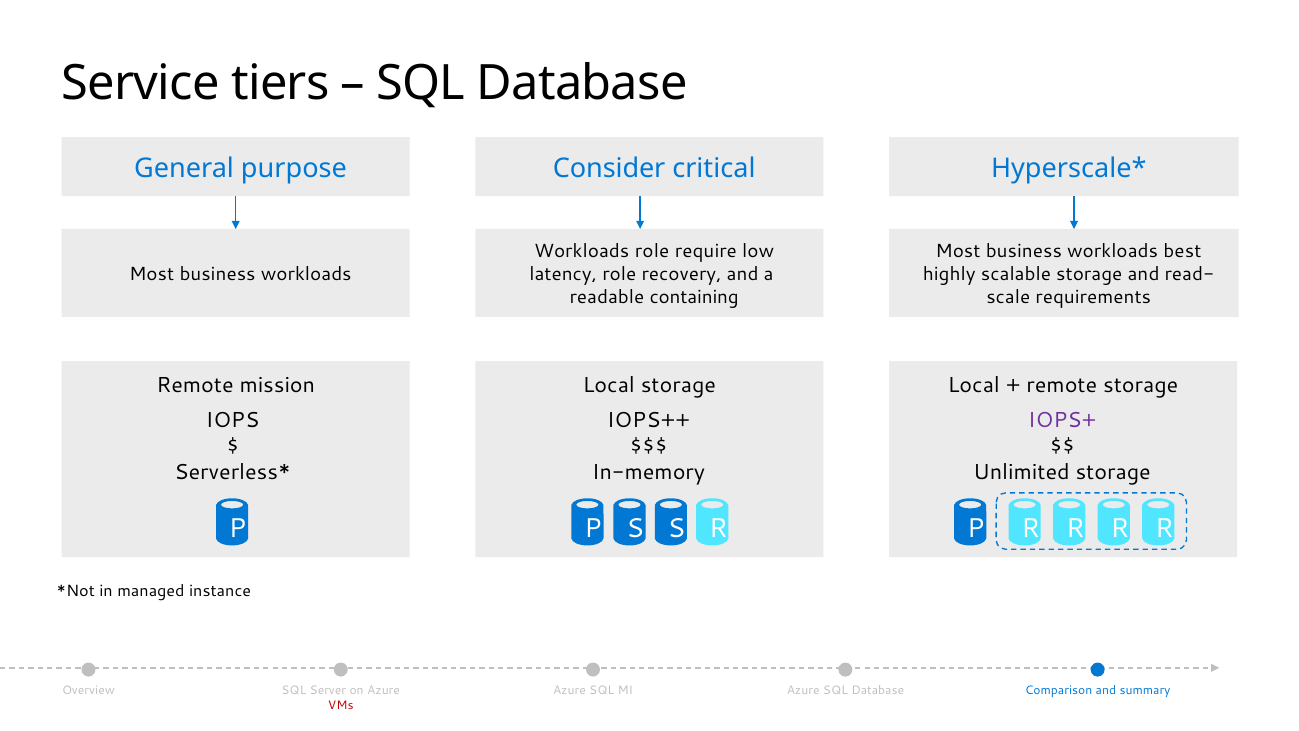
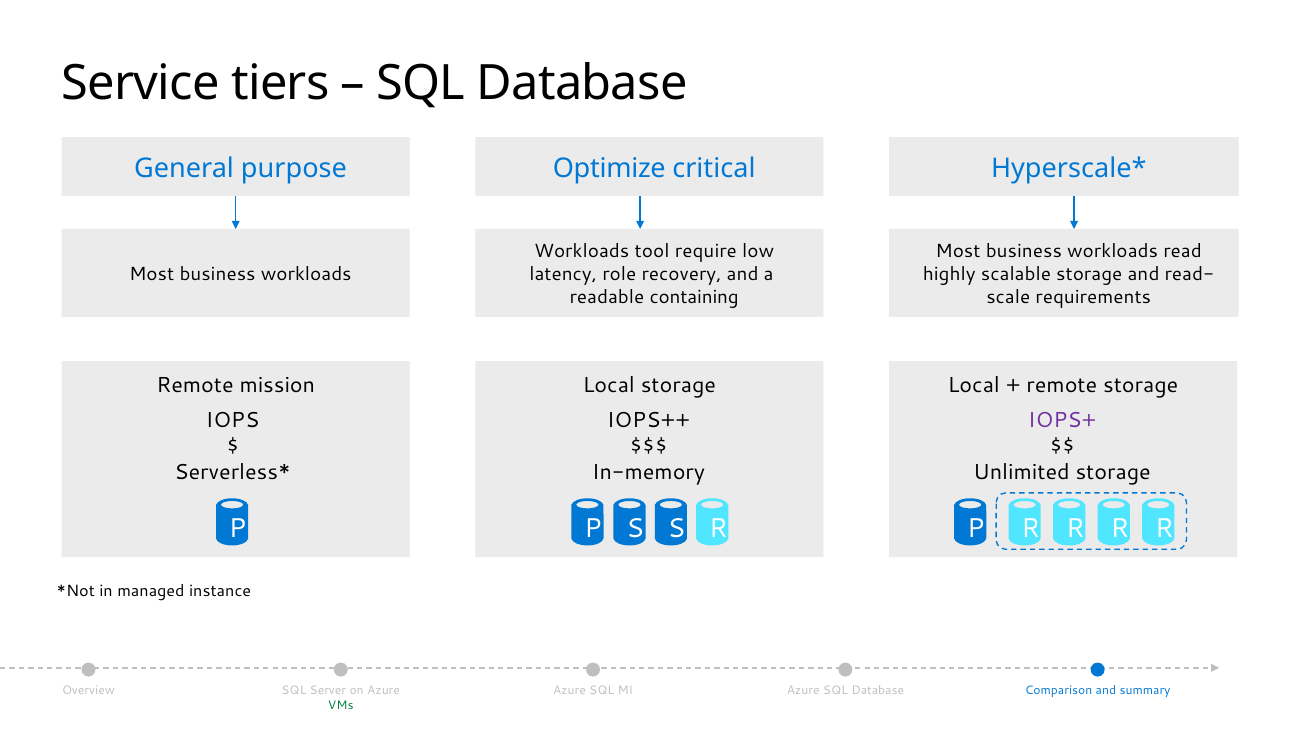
Consider: Consider -> Optimize
Workloads role: role -> tool
best: best -> read
VMs colour: red -> green
